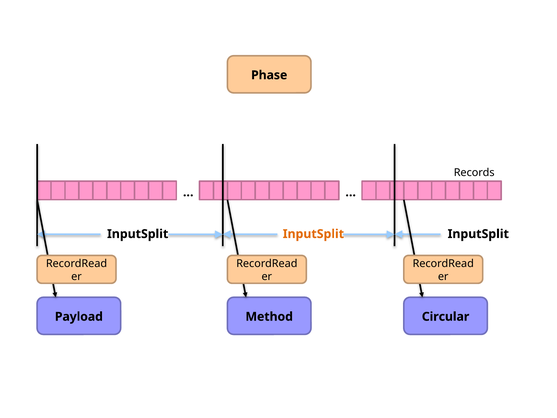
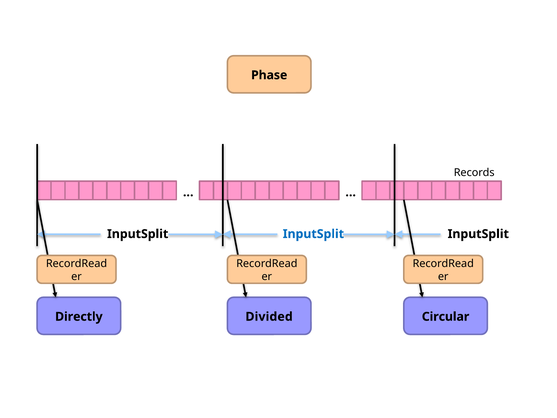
InputSplit at (313, 234) colour: orange -> blue
Payload: Payload -> Directly
Method: Method -> Divided
